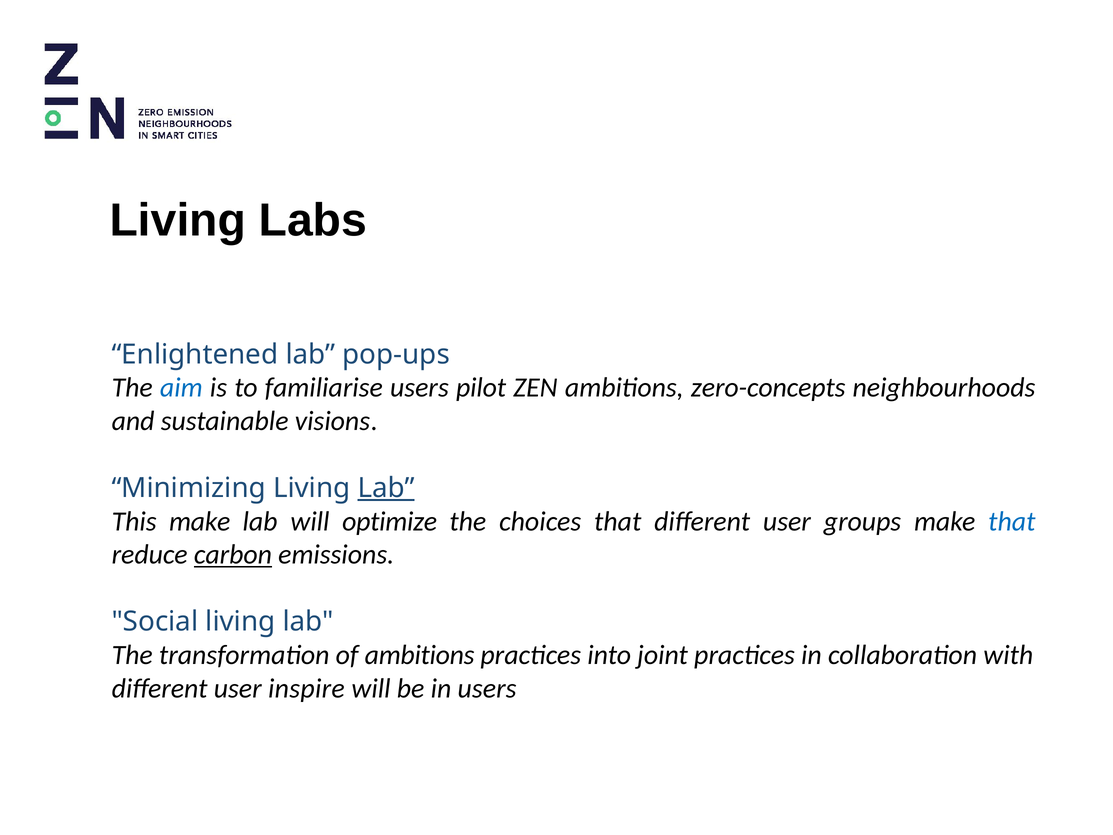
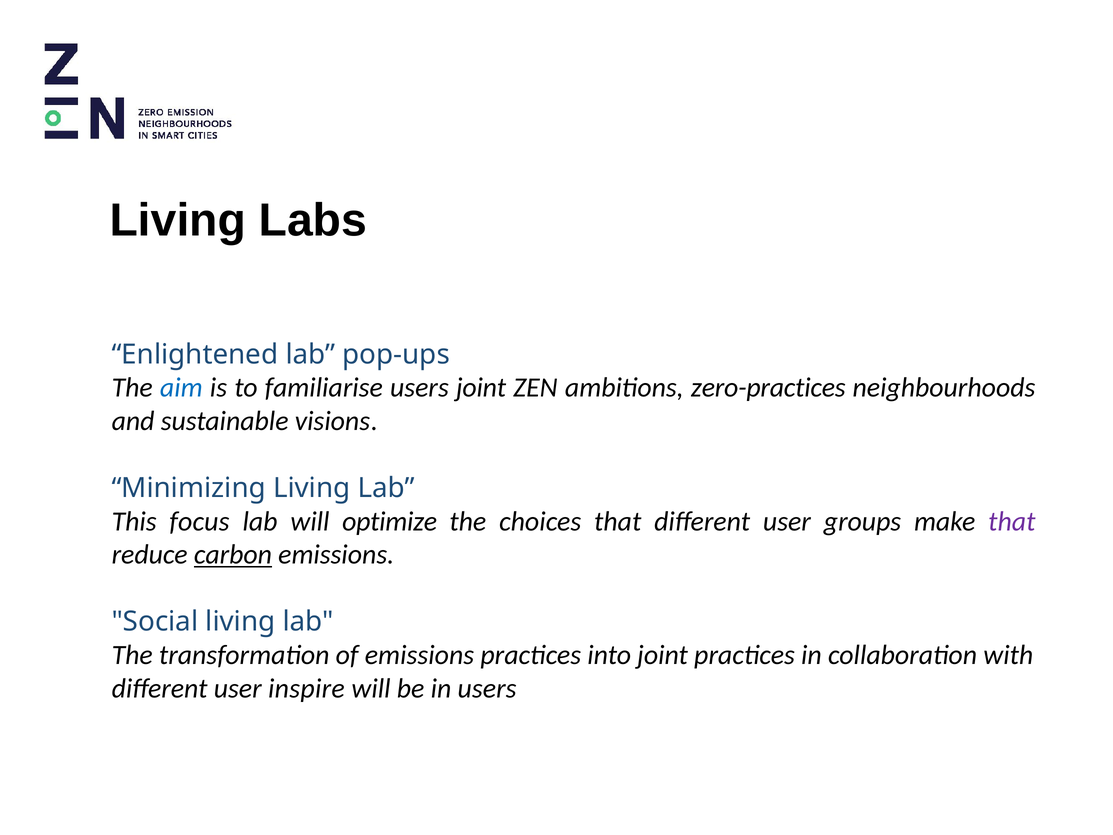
users pilot: pilot -> joint
zero-concepts: zero-concepts -> zero-practices
Lab at (386, 488) underline: present -> none
This make: make -> focus
that at (1012, 521) colour: blue -> purple
of ambitions: ambitions -> emissions
